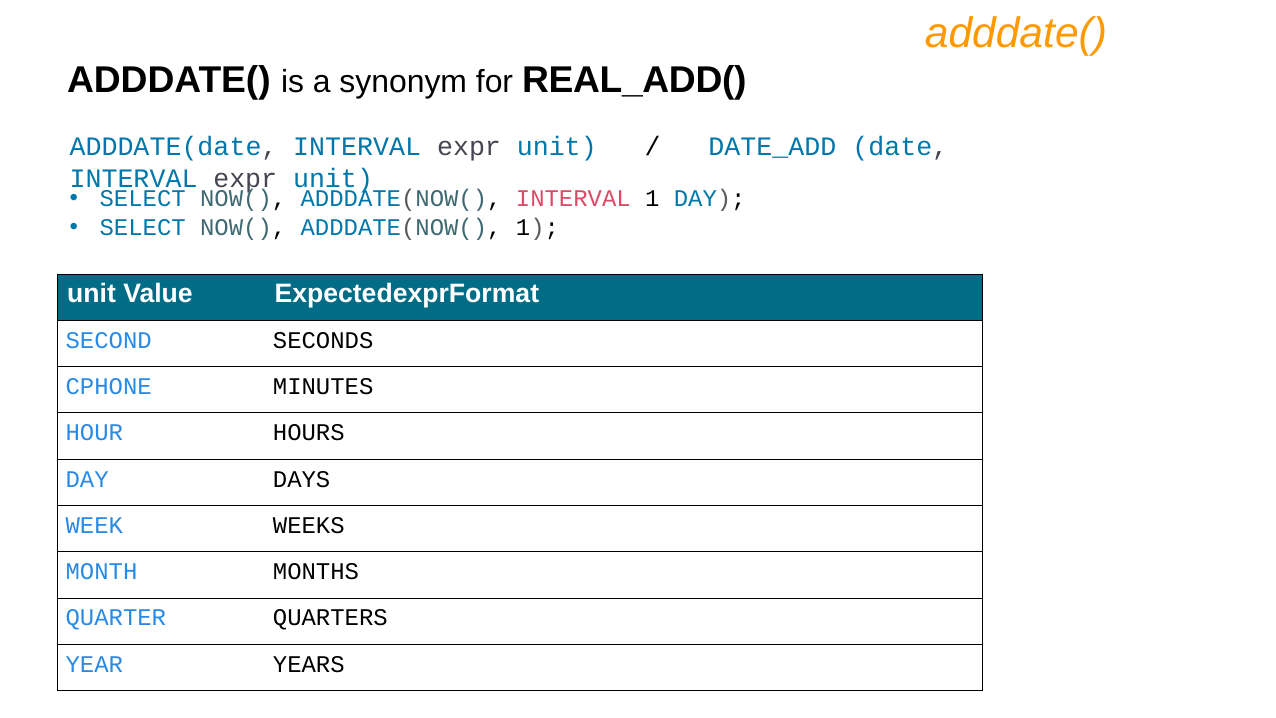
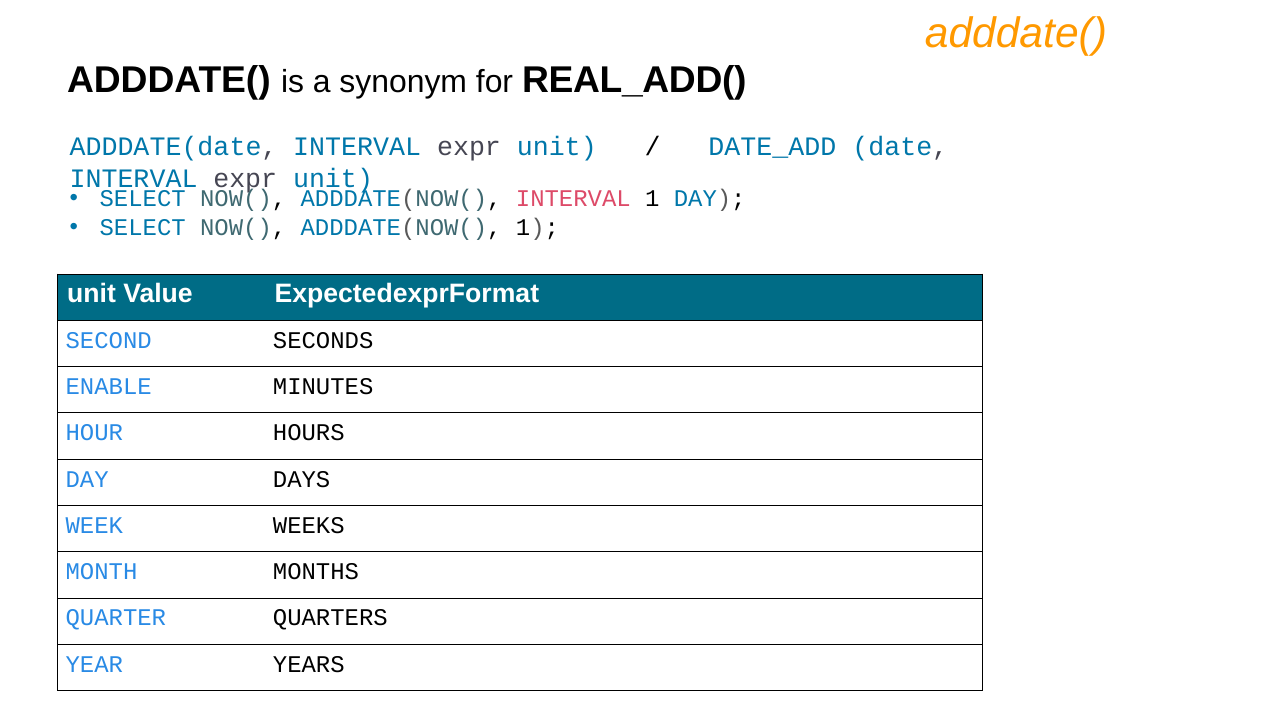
CPHONE: CPHONE -> ENABLE
